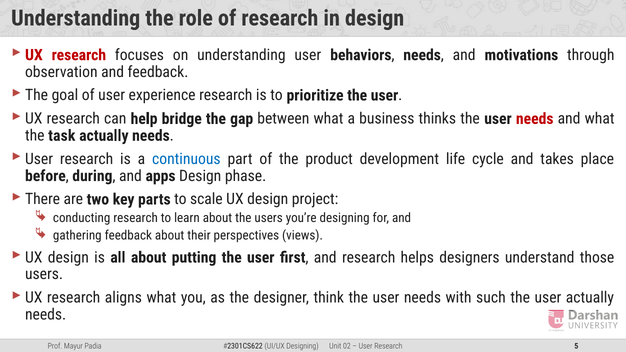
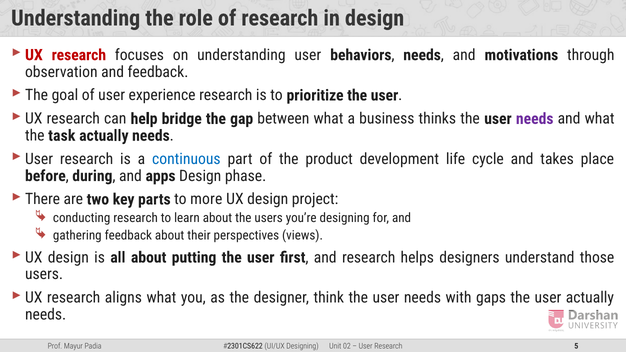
needs at (535, 119) colour: red -> purple
scale: scale -> more
such: such -> gaps
